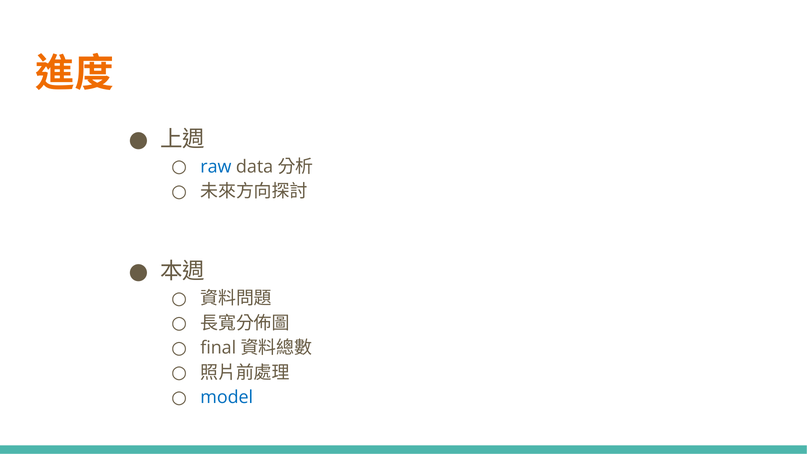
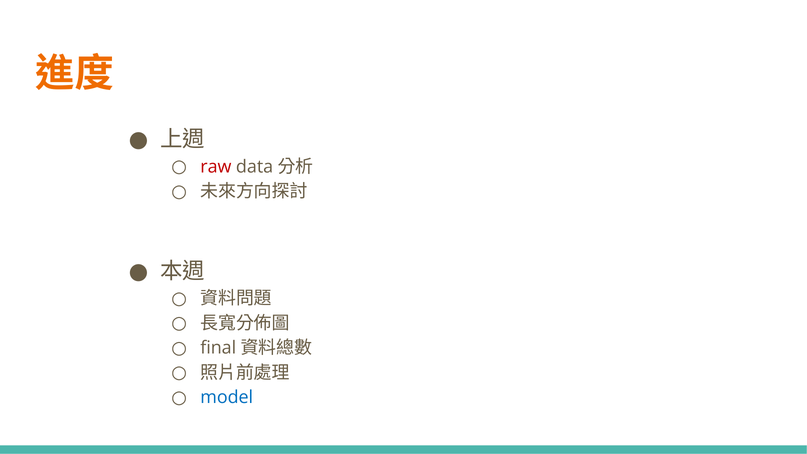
raw colour: blue -> red
